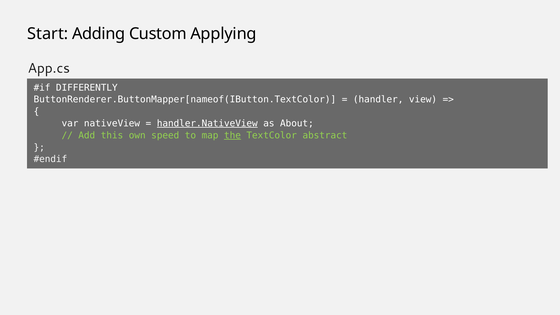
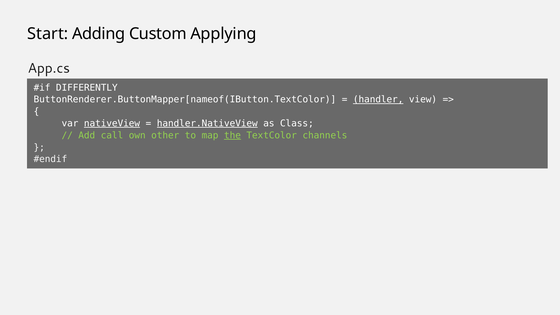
handler underline: none -> present
nativeView underline: none -> present
About: About -> Class
this: this -> call
speed: speed -> other
abstract: abstract -> channels
